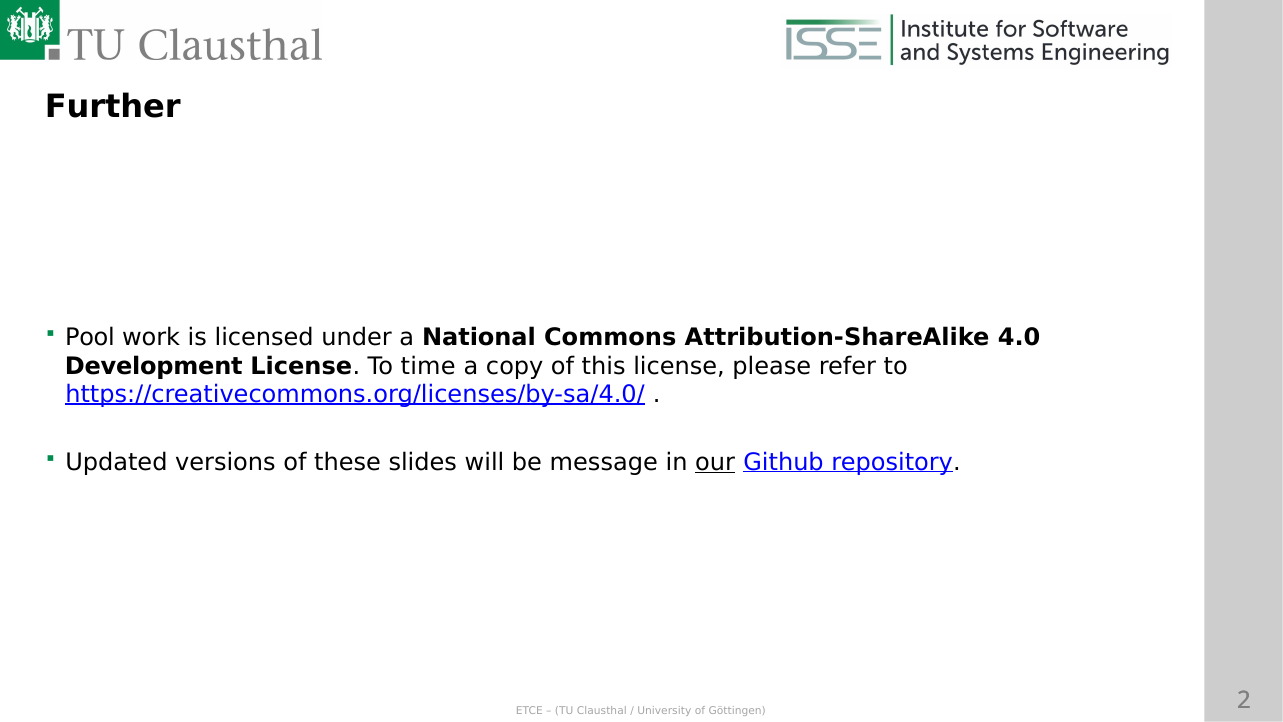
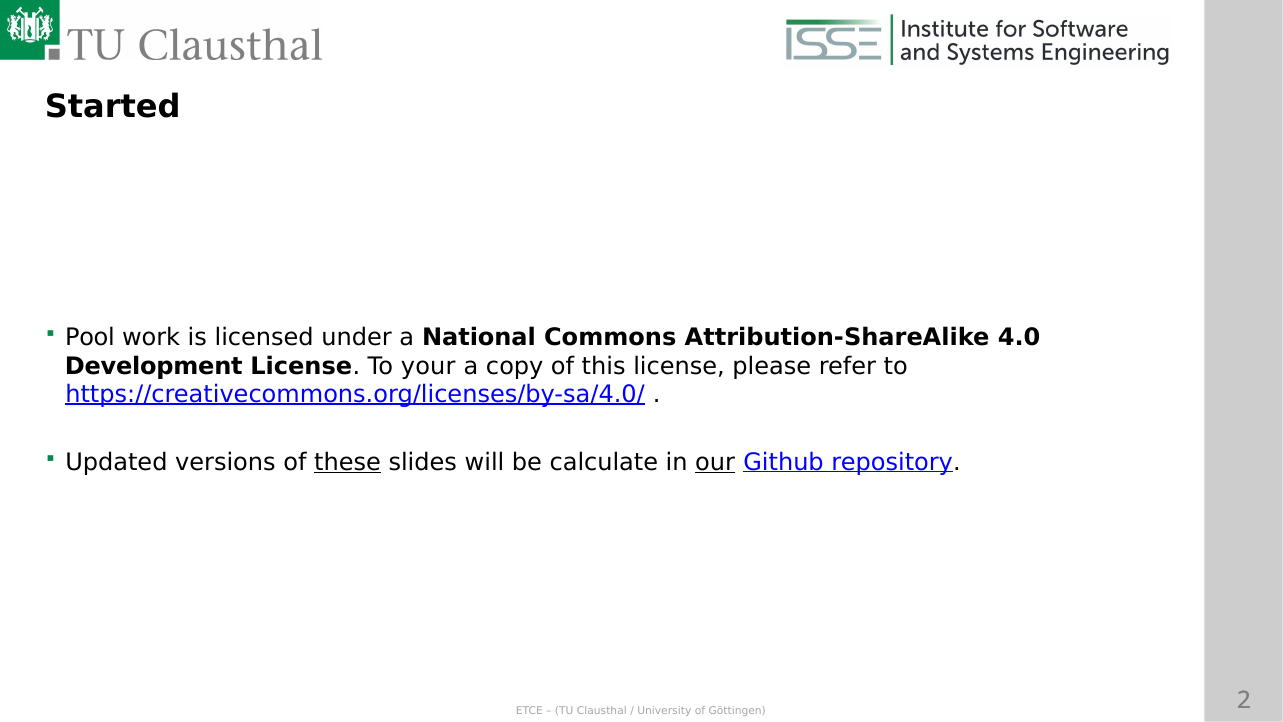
Further: Further -> Started
time: time -> your
these underline: none -> present
message: message -> calculate
